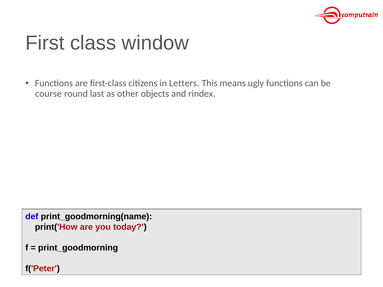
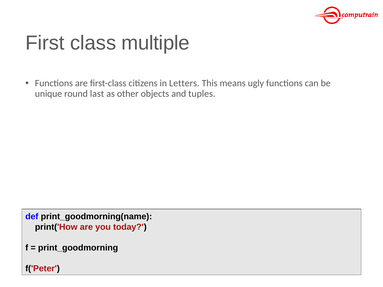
window: window -> multiple
course: course -> unique
rindex: rindex -> tuples
